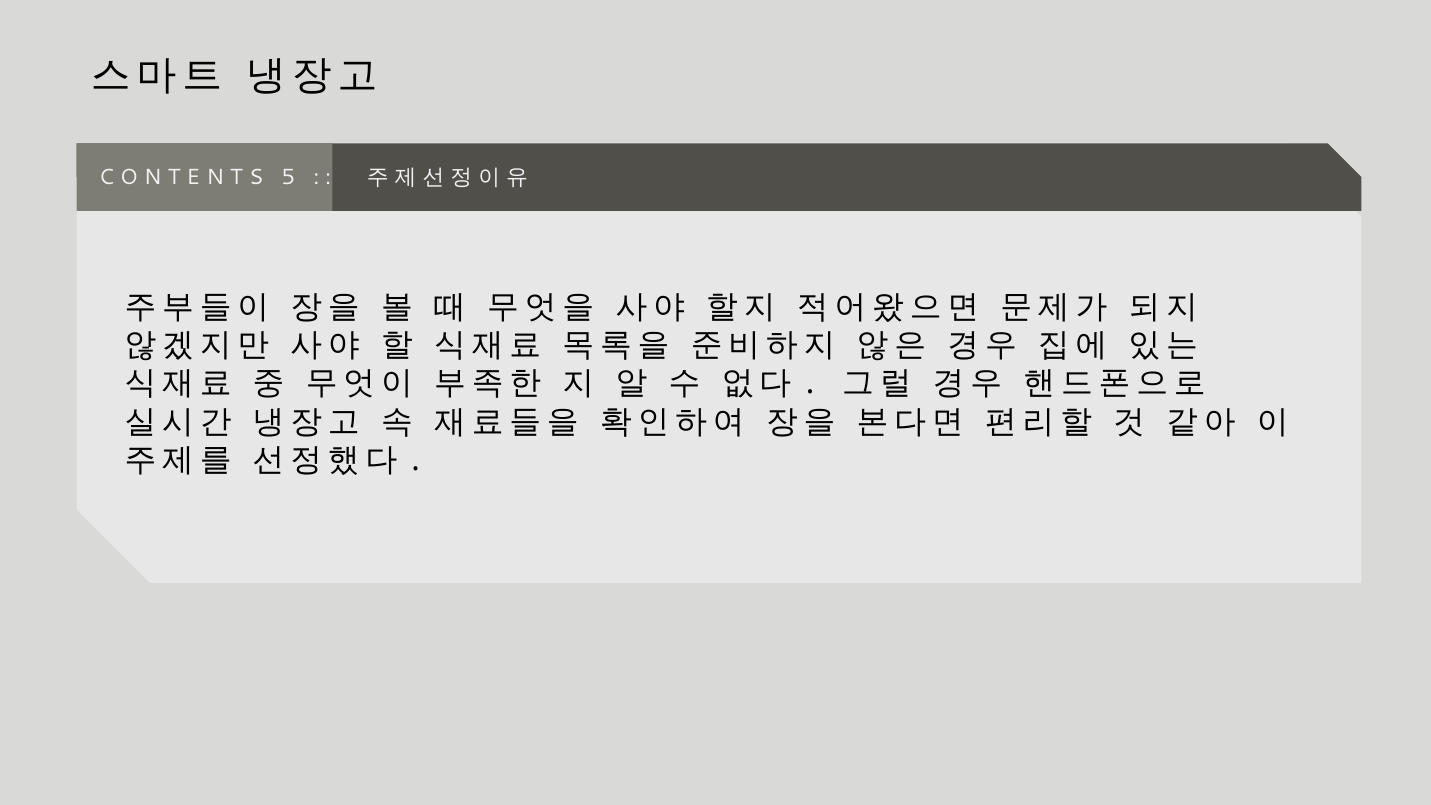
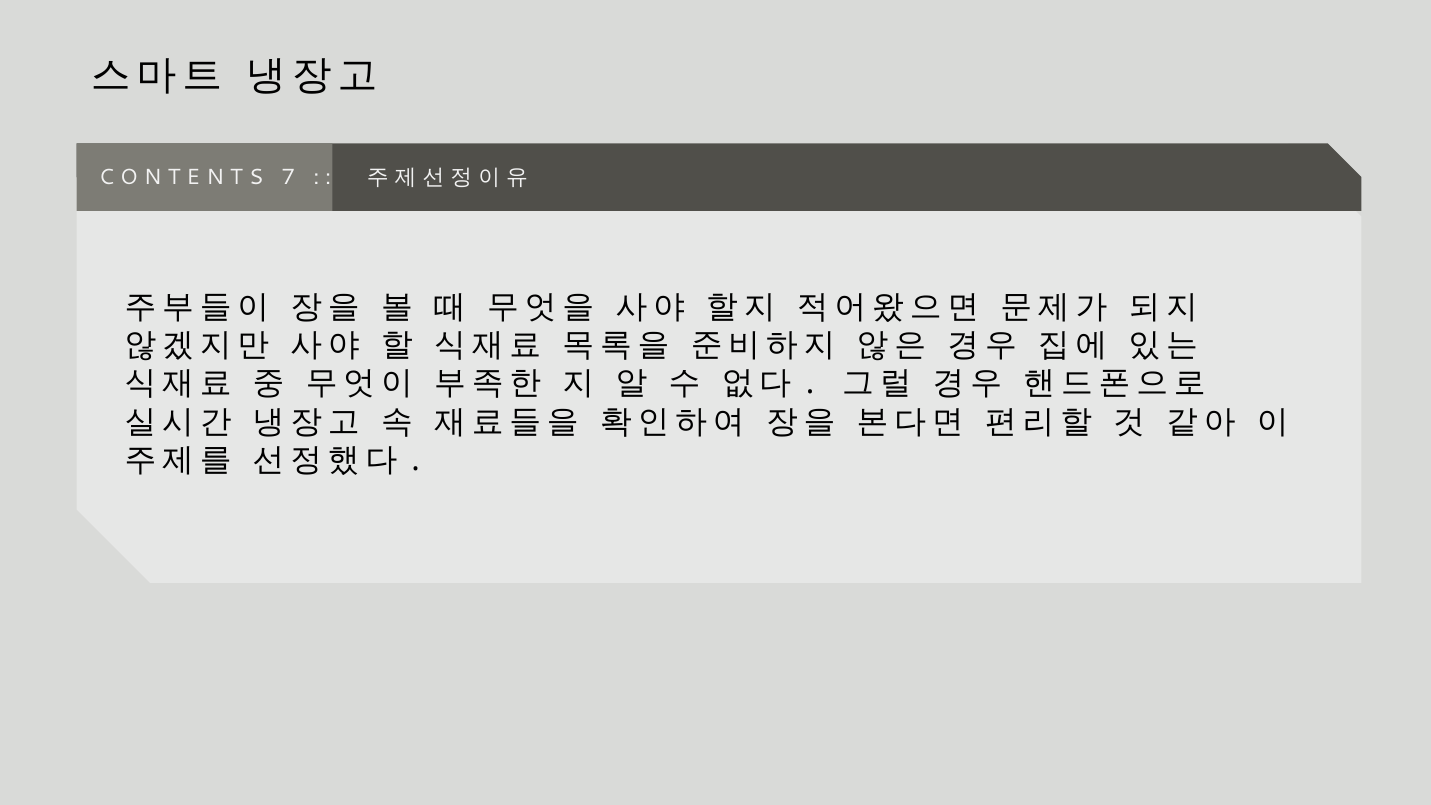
5: 5 -> 7
